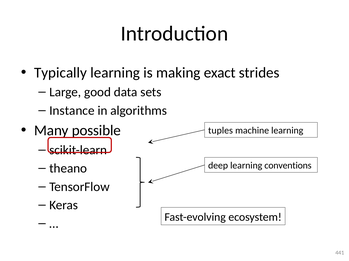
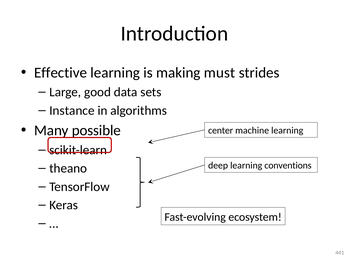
Typically: Typically -> Effective
exact: exact -> must
tuples: tuples -> center
